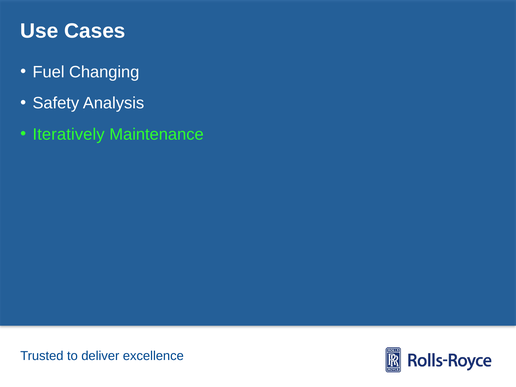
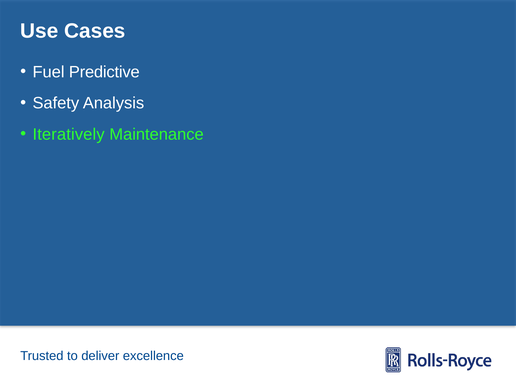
Changing: Changing -> Predictive
